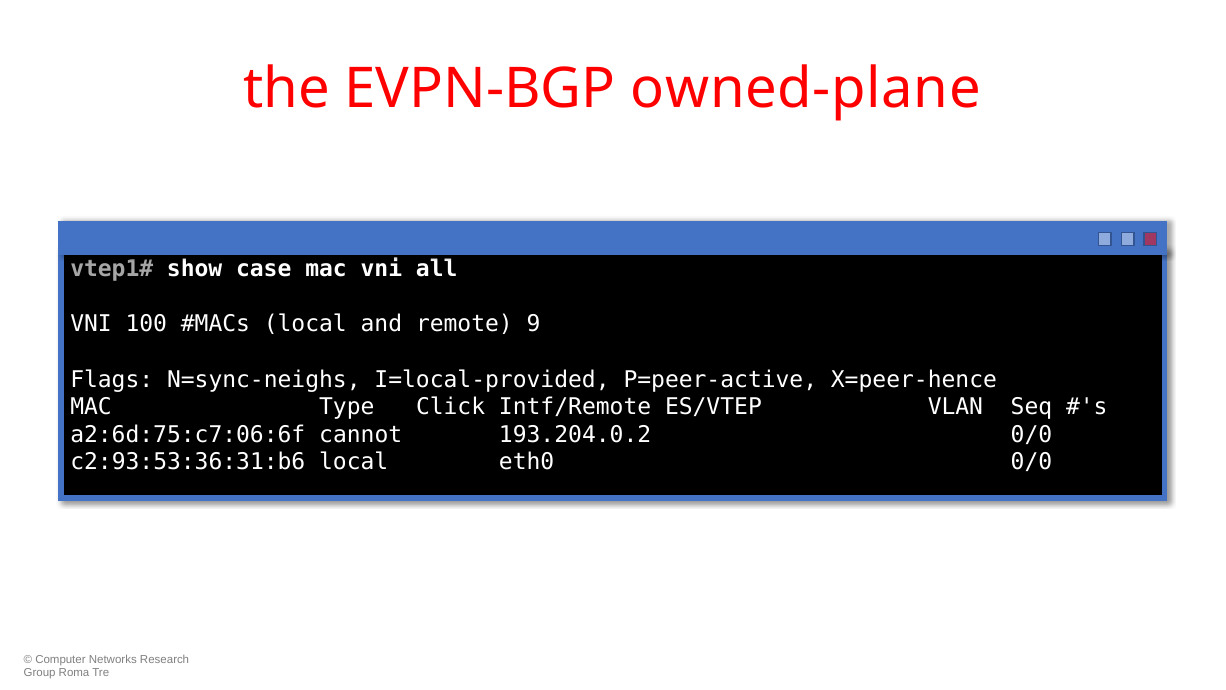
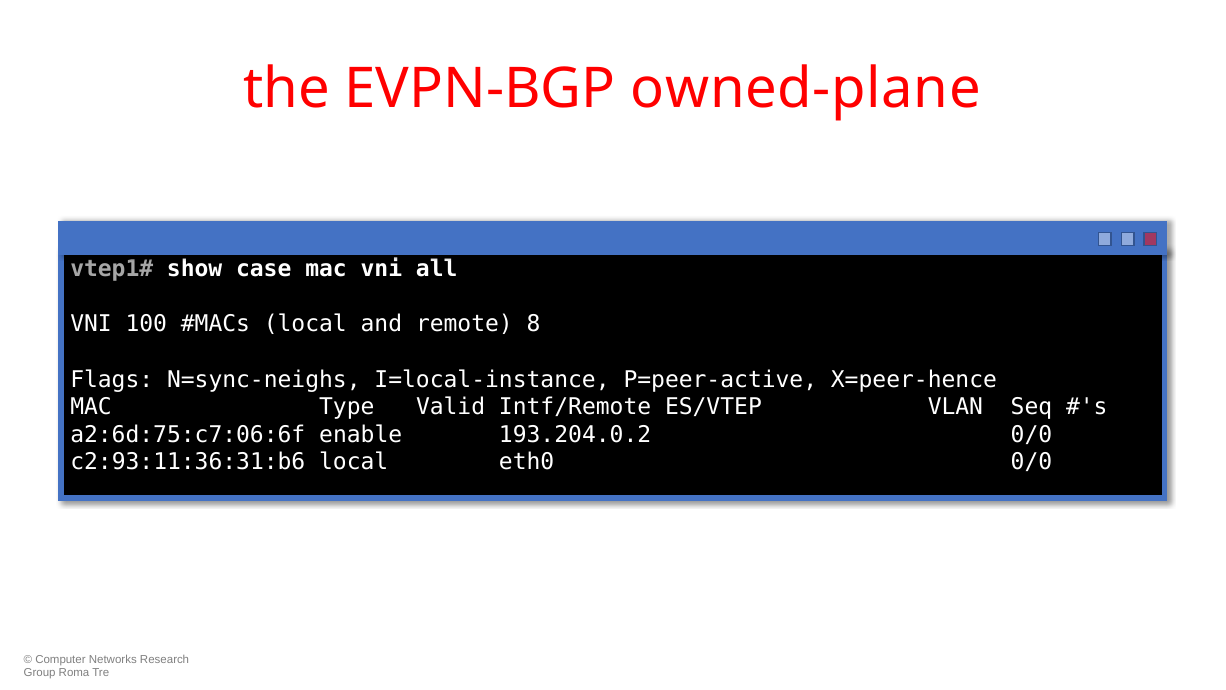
9: 9 -> 8
I=local-provided: I=local-provided -> I=local-instance
Click: Click -> Valid
cannot: cannot -> enable
c2:93:53:36:31:b6: c2:93:53:36:31:b6 -> c2:93:11:36:31:b6
